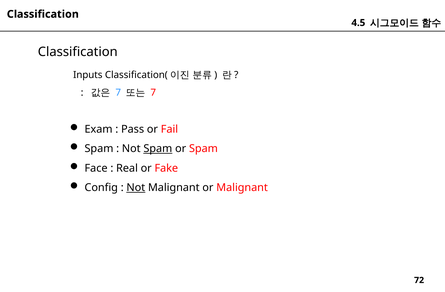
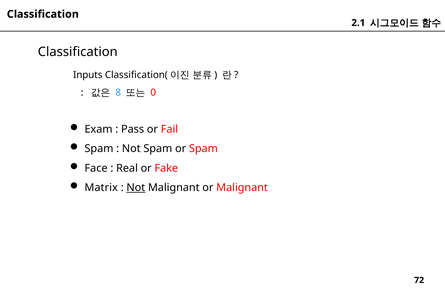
4.5: 4.5 -> 2.1
7 at (118, 93): 7 -> 8
7 at (153, 93): 7 -> 0
Spam at (158, 149) underline: present -> none
Config: Config -> Matrix
